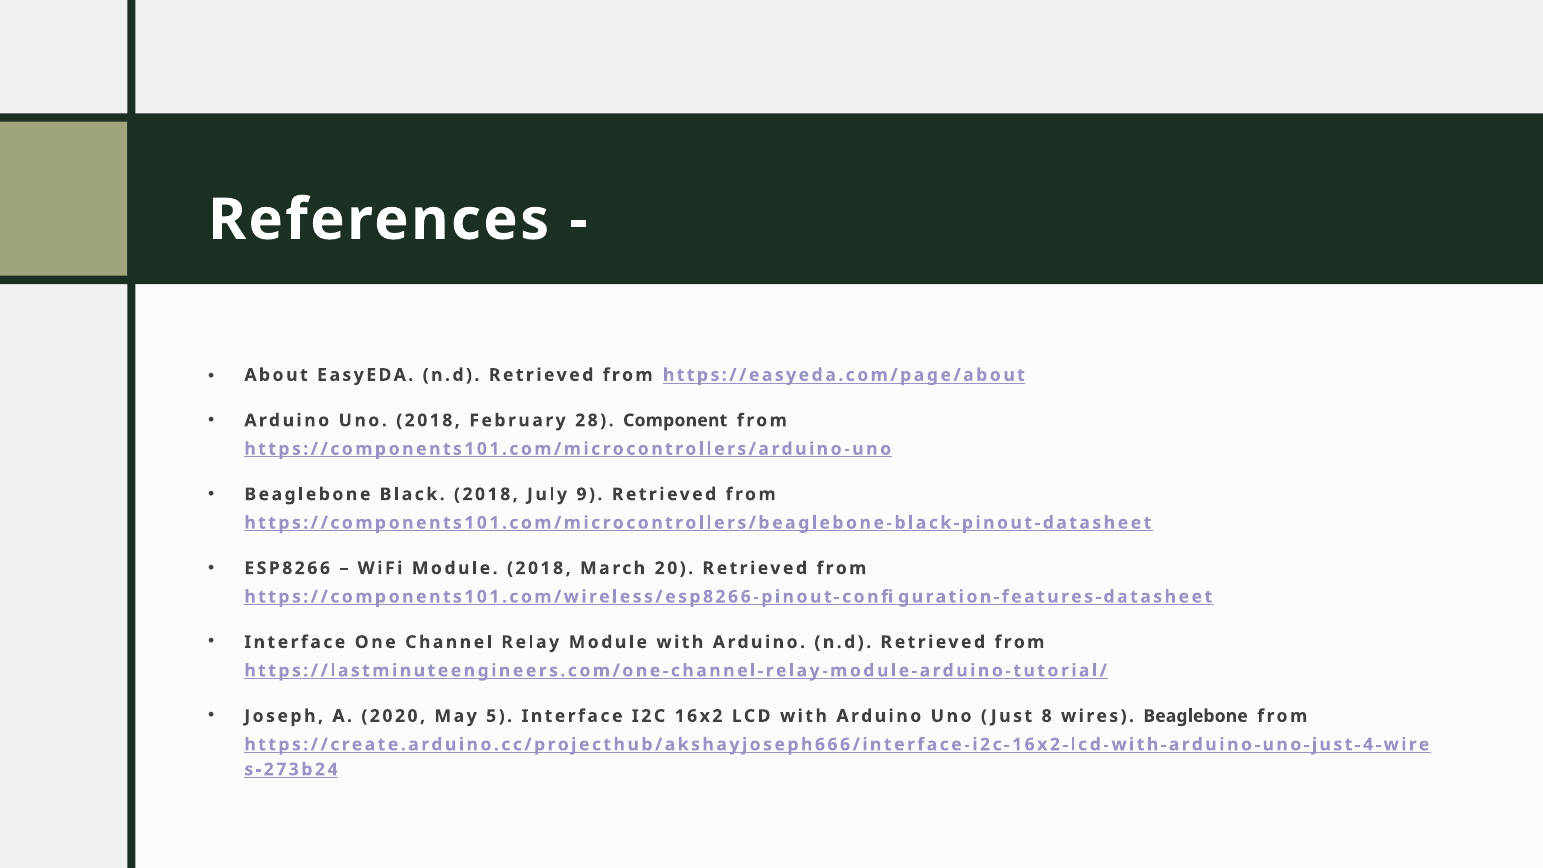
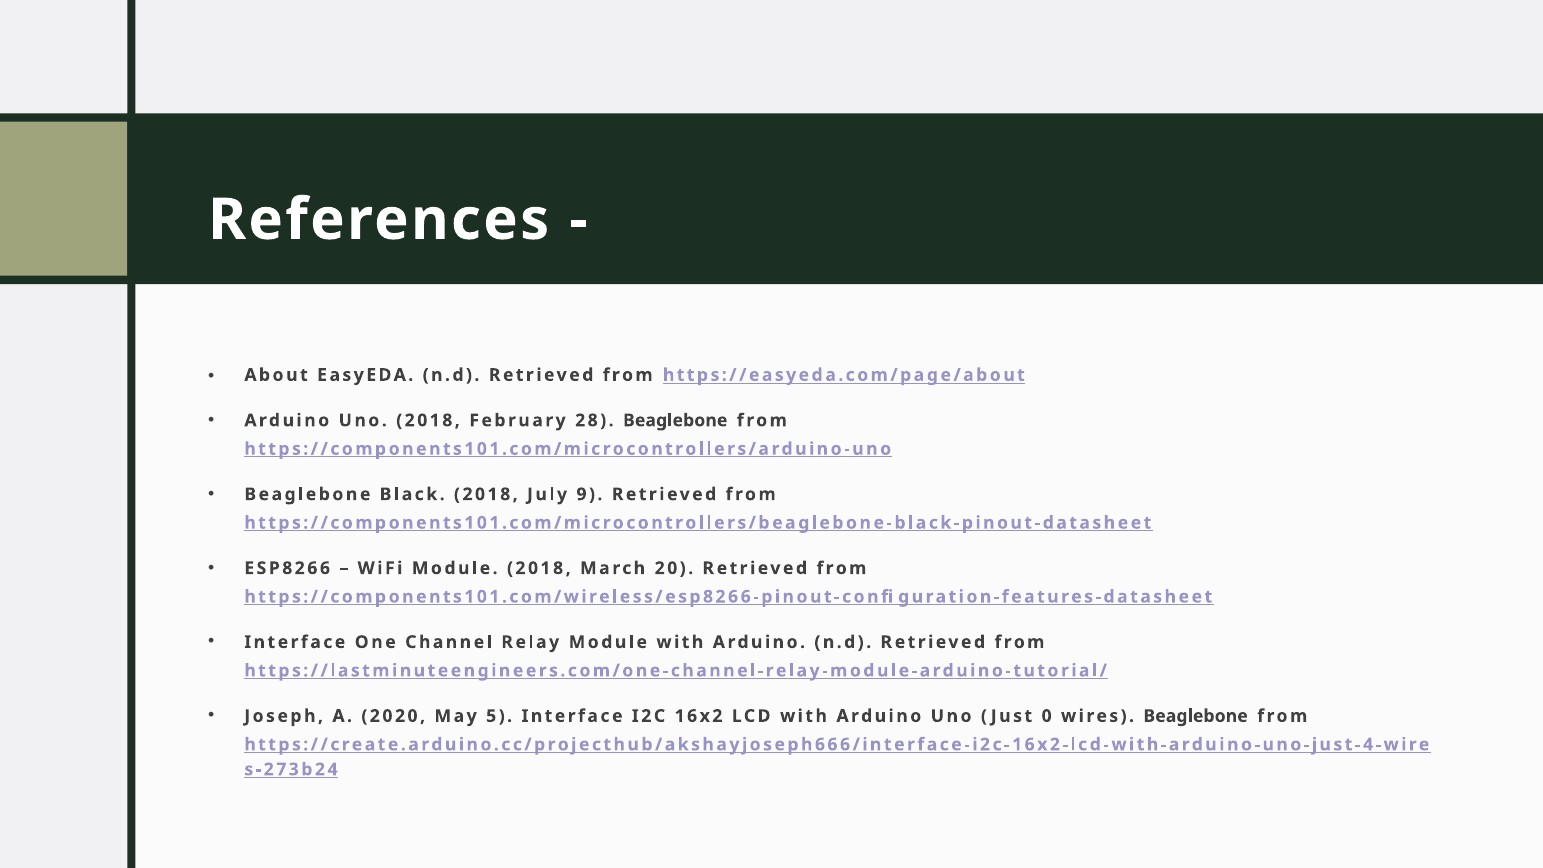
28 Component: Component -> Beaglebone
8: 8 -> 0
